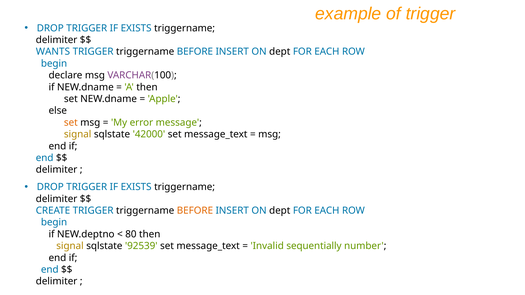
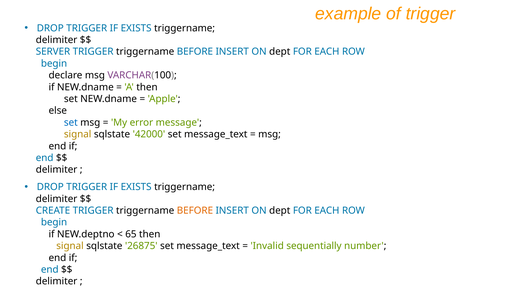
WANTS: WANTS -> SERVER
set at (71, 123) colour: orange -> blue
80: 80 -> 65
92539: 92539 -> 26875
